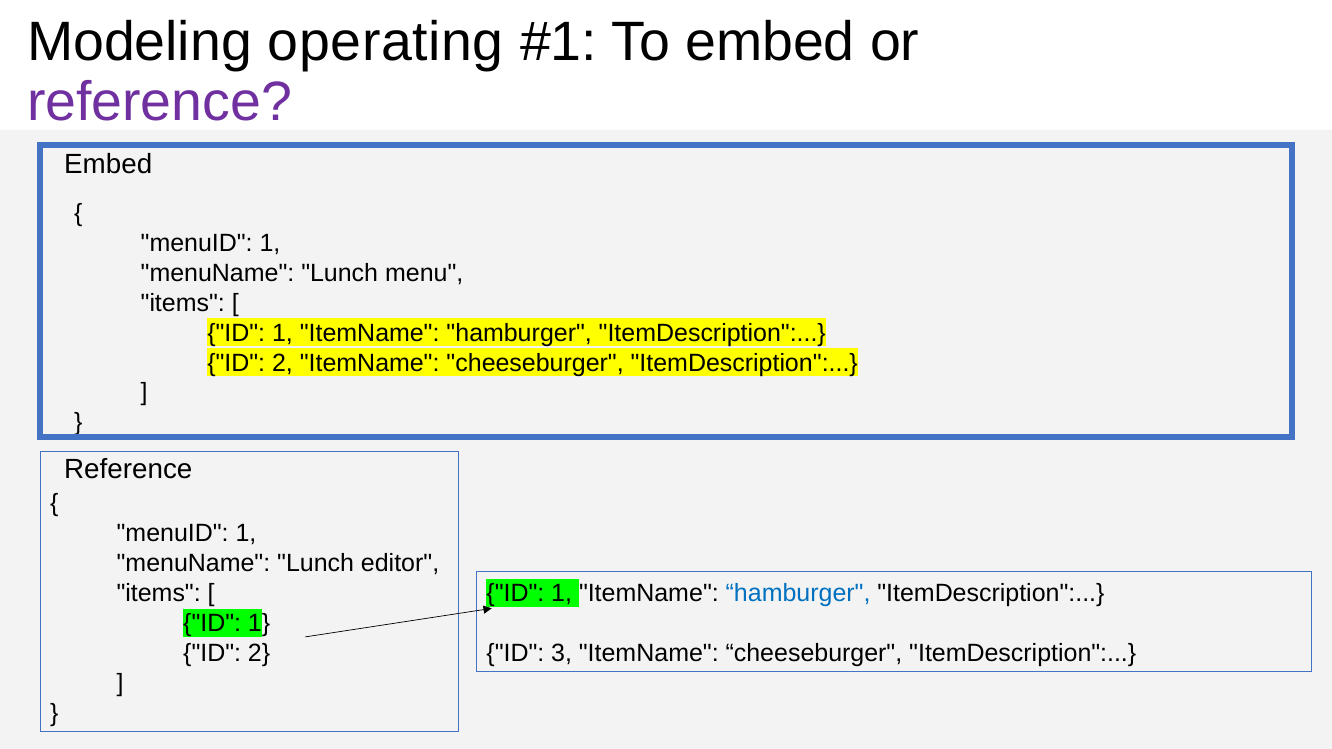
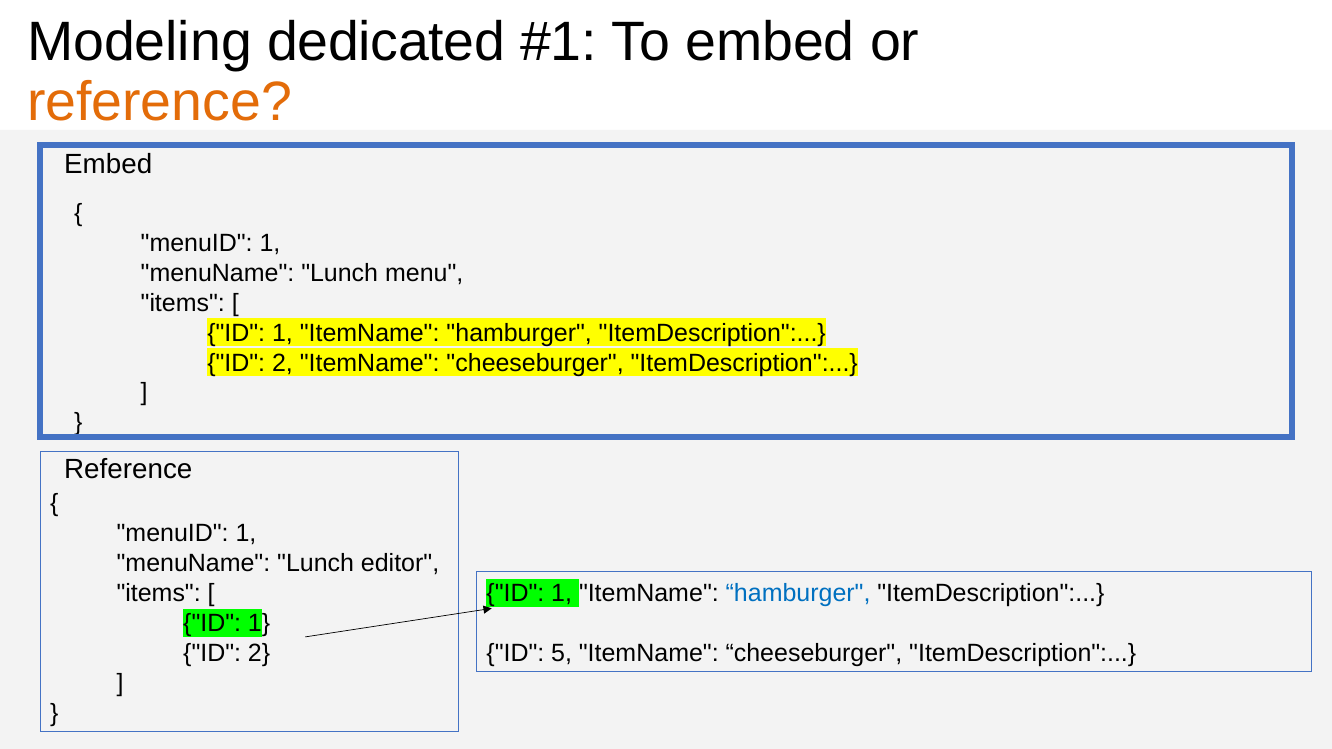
operating: operating -> dedicated
reference at (160, 102) colour: purple -> orange
3: 3 -> 5
